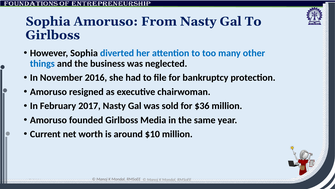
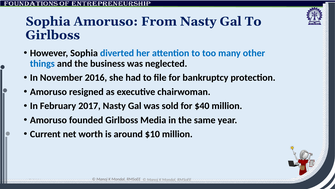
$36: $36 -> $40
